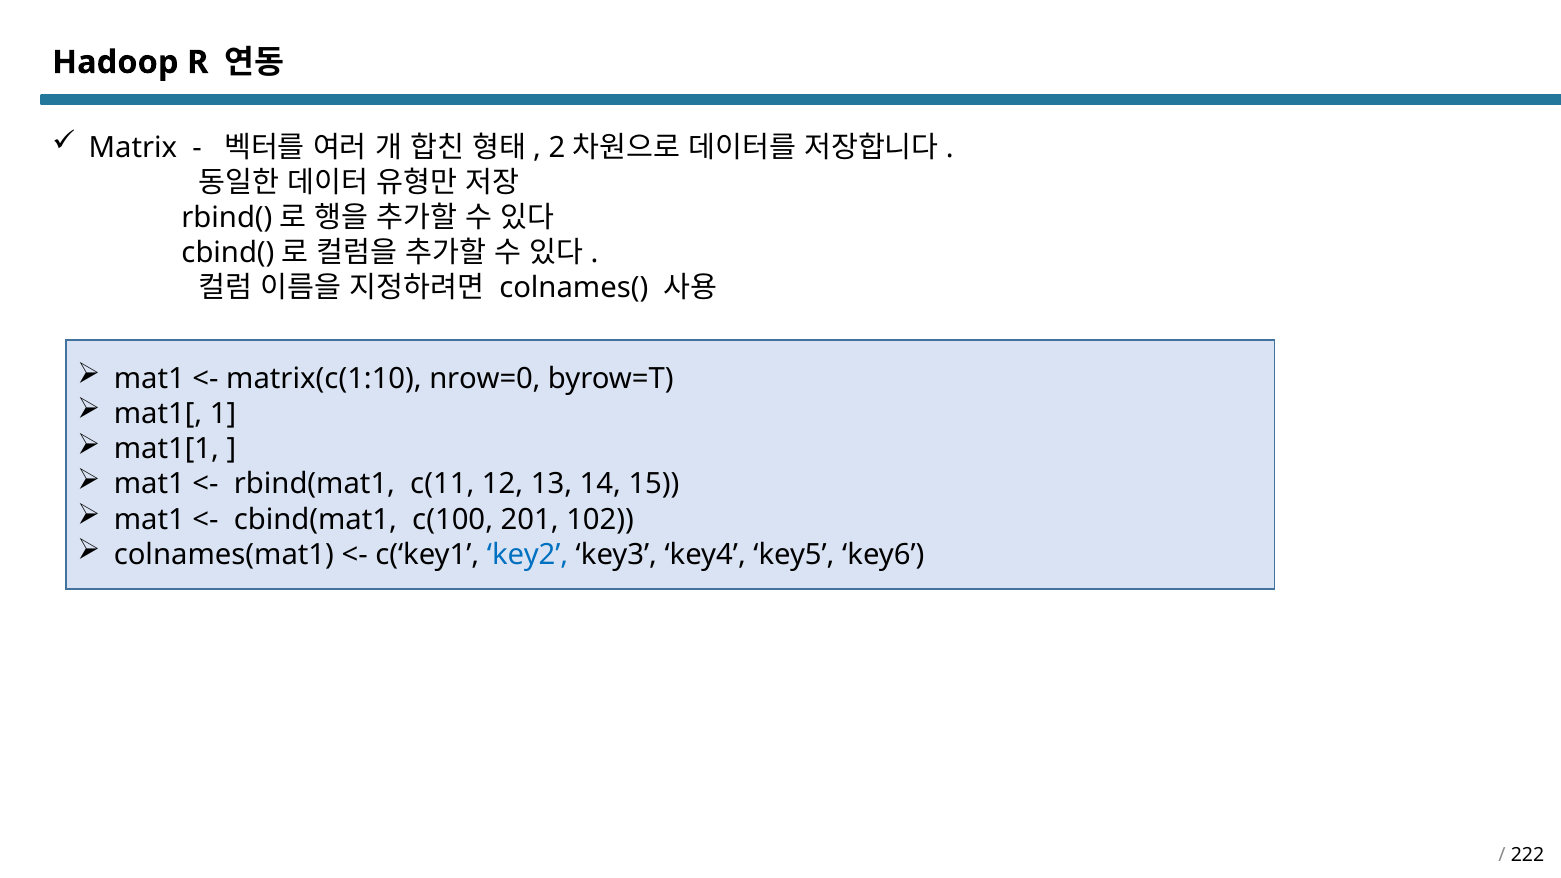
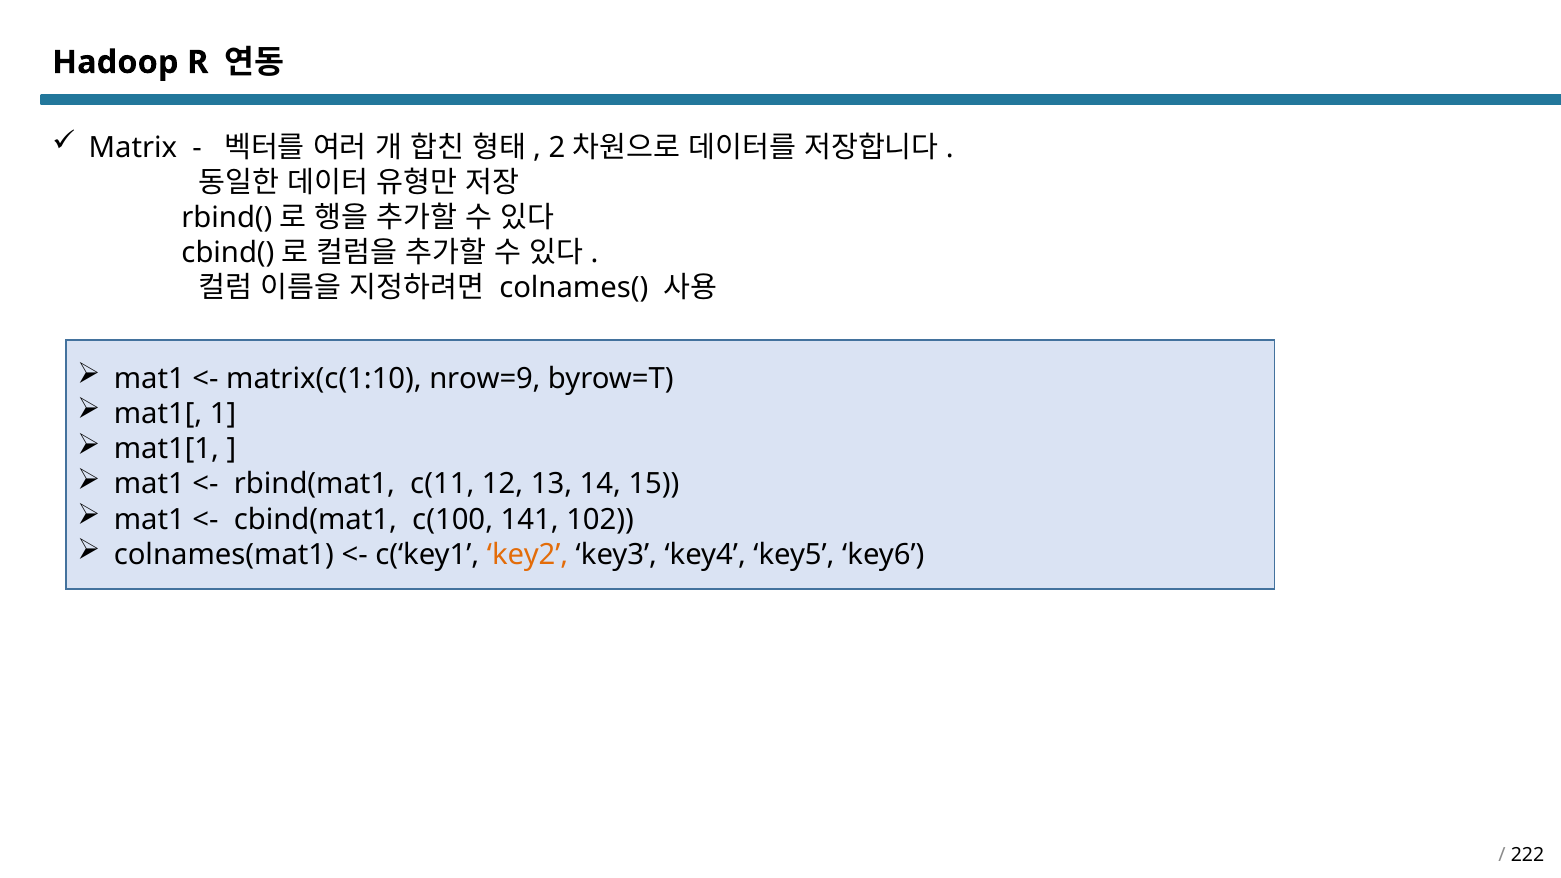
nrow=0: nrow=0 -> nrow=9
201: 201 -> 141
key2 colour: blue -> orange
